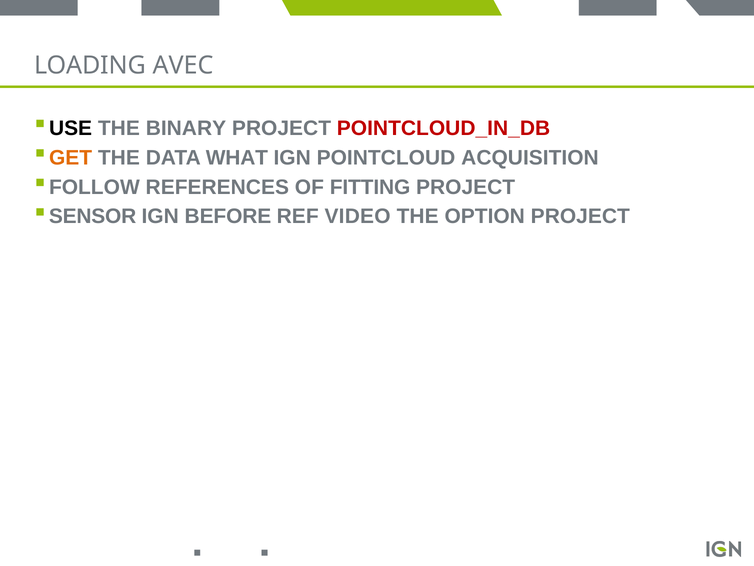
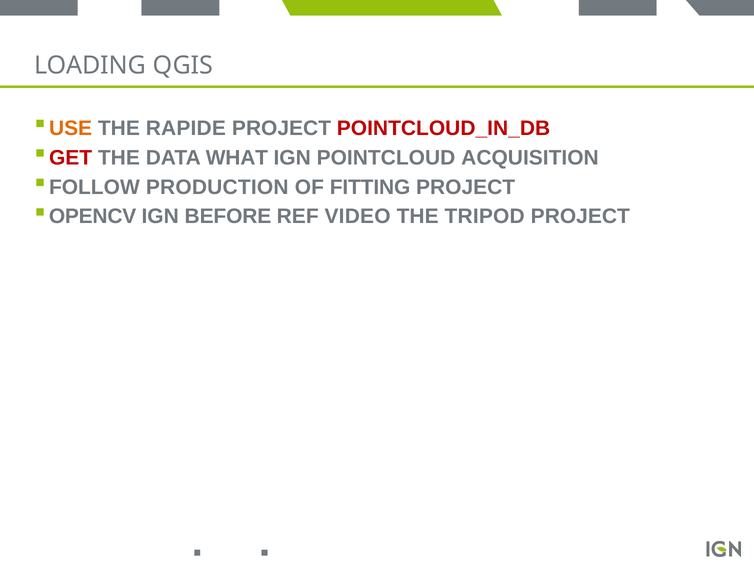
AVEC: AVEC -> QGIS
USE colour: black -> orange
BINARY: BINARY -> RAPIDE
GET colour: orange -> red
REFERENCES: REFERENCES -> PRODUCTION
SENSOR: SENSOR -> OPENCV
OPTION: OPTION -> TRIPOD
